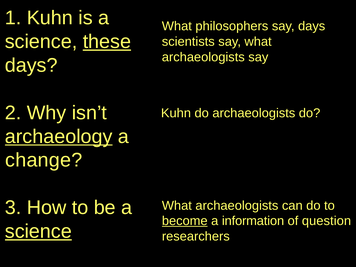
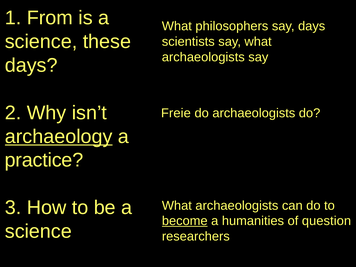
1 Kuhn: Kuhn -> From
these underline: present -> none
Kuhn at (176, 113): Kuhn -> Freie
change: change -> practice
information: information -> humanities
science at (38, 231) underline: present -> none
